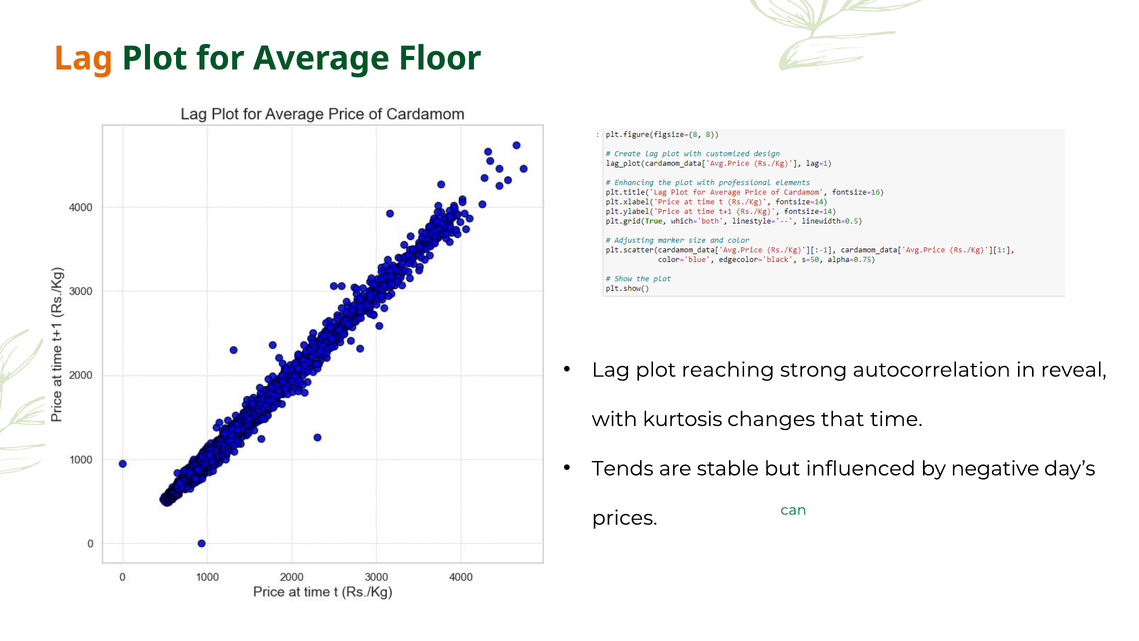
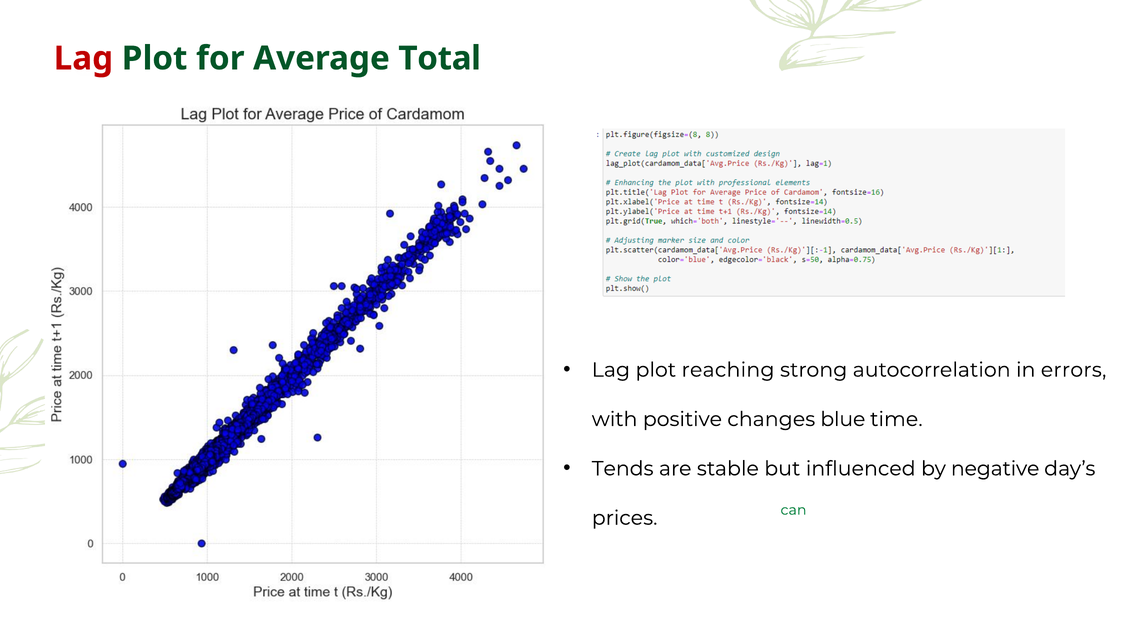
Lag at (83, 58) colour: orange -> red
Floor: Floor -> Total
reveal: reveal -> errors
kurtosis: kurtosis -> positive
changes that: that -> blue
